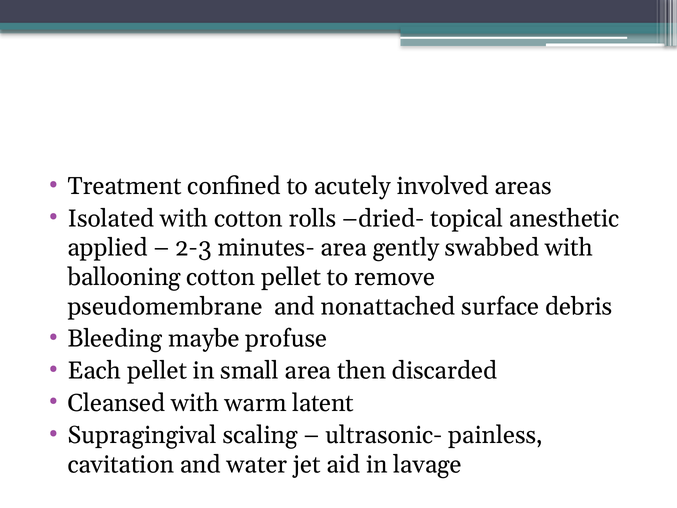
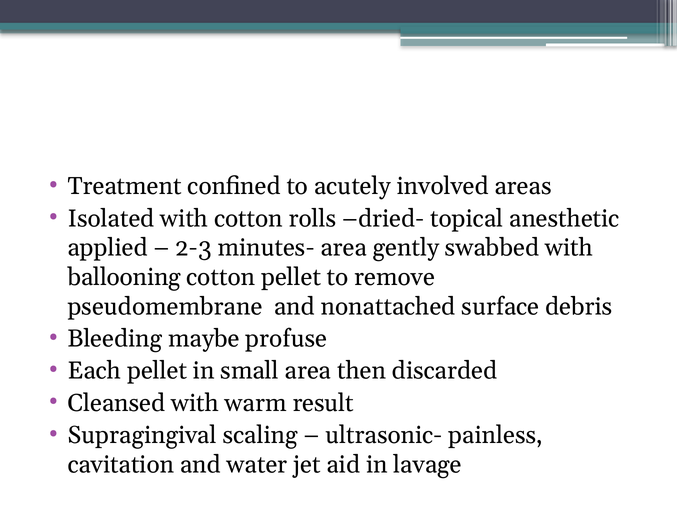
latent: latent -> result
